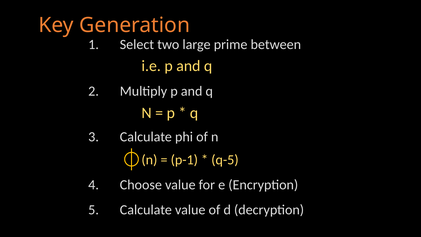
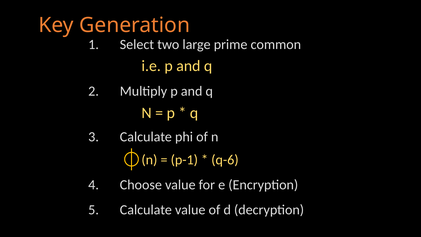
between: between -> common
q-5: q-5 -> q-6
